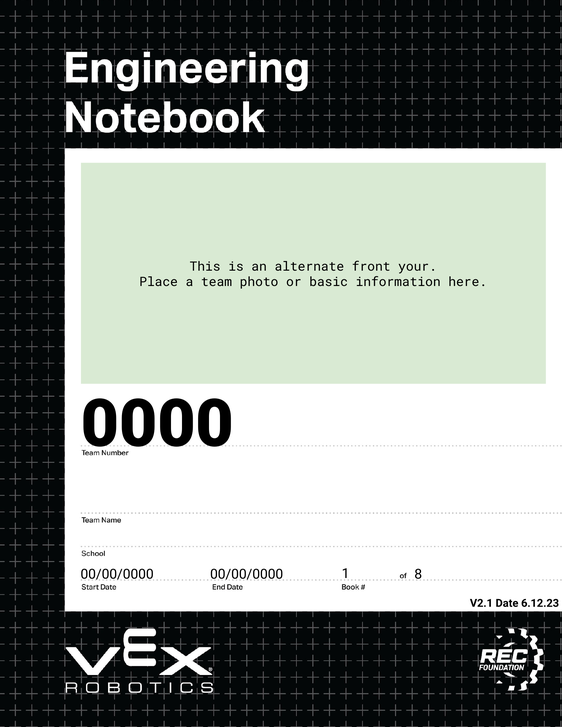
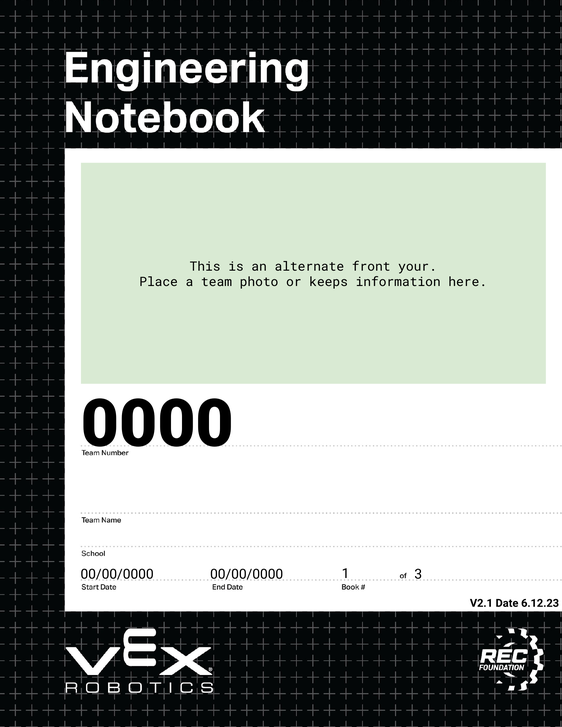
basic: basic -> keeps
8: 8 -> 3
